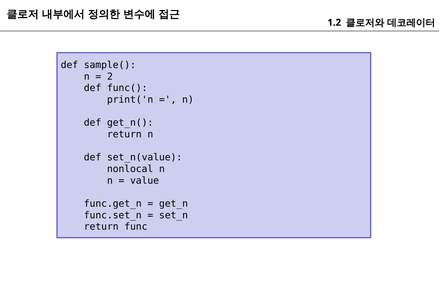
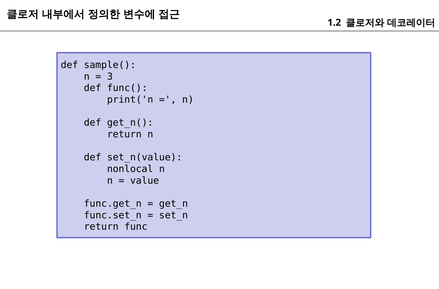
2: 2 -> 3
